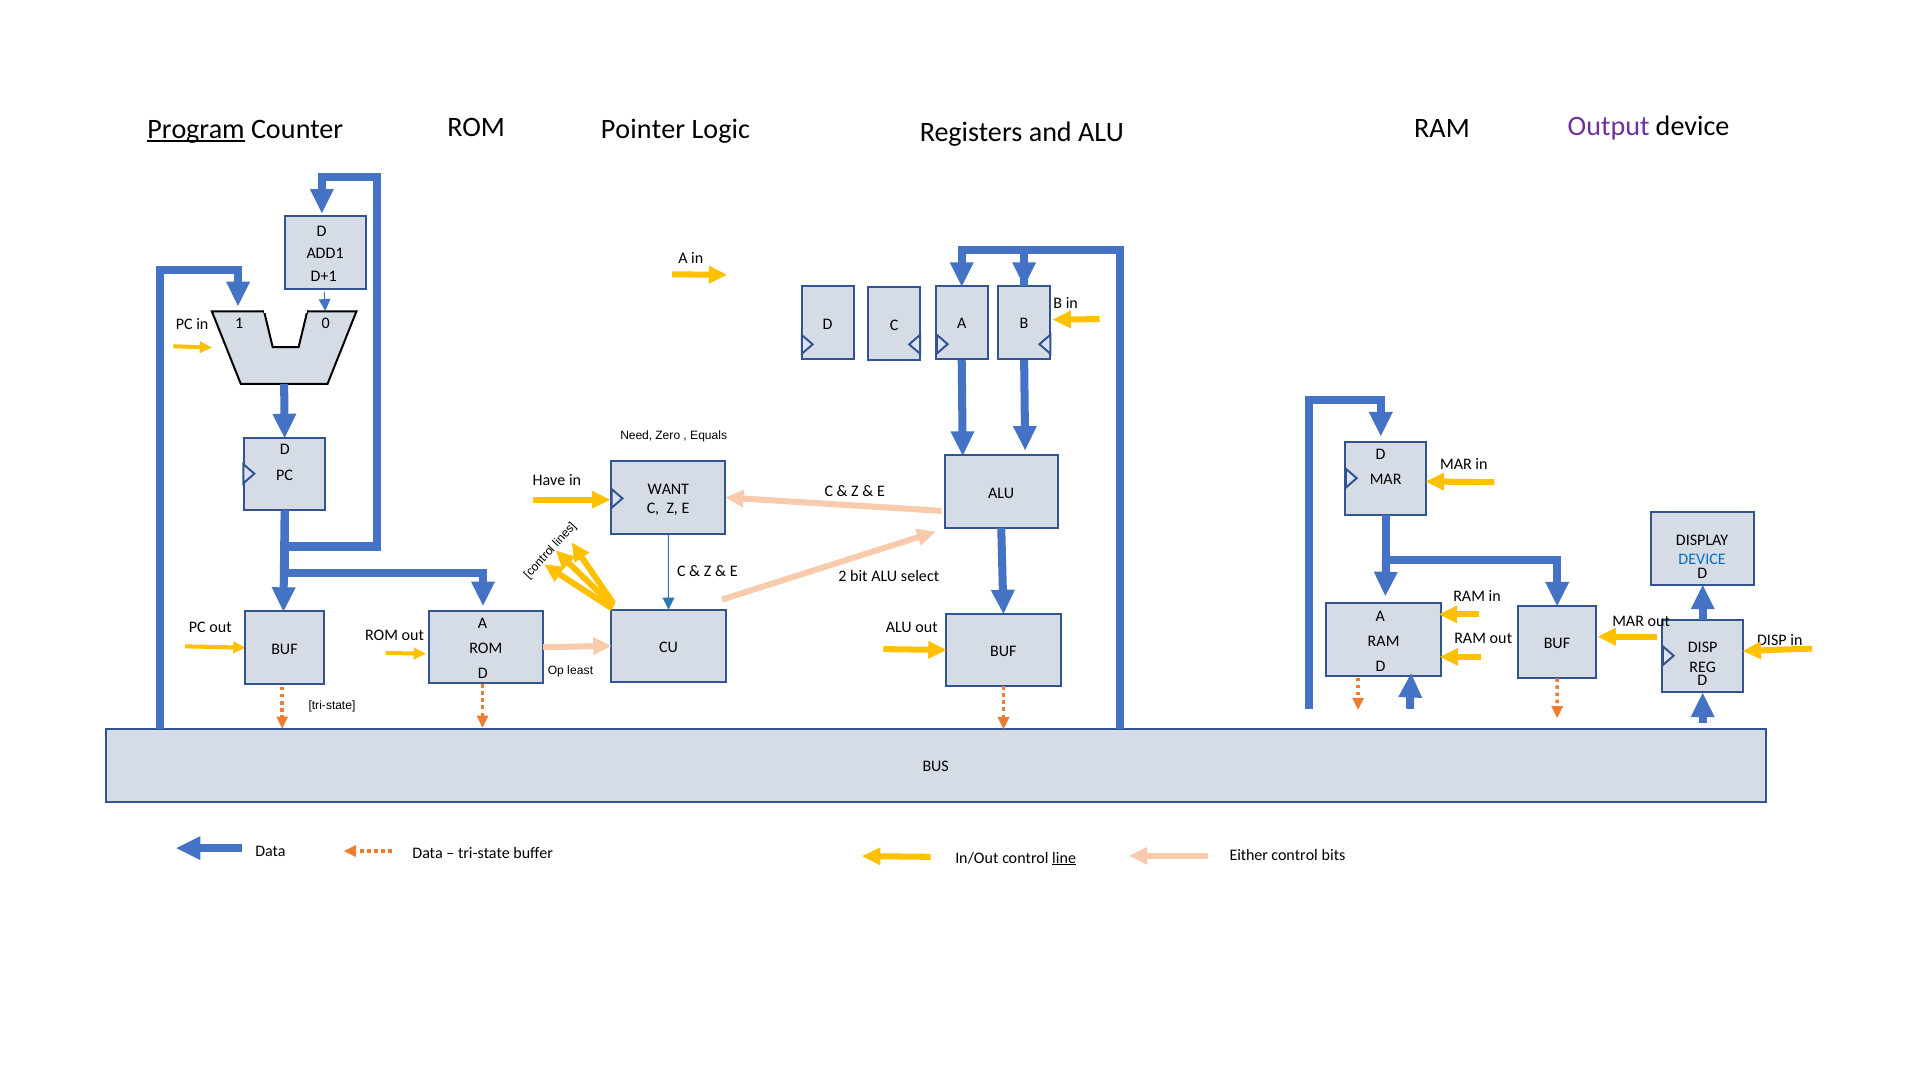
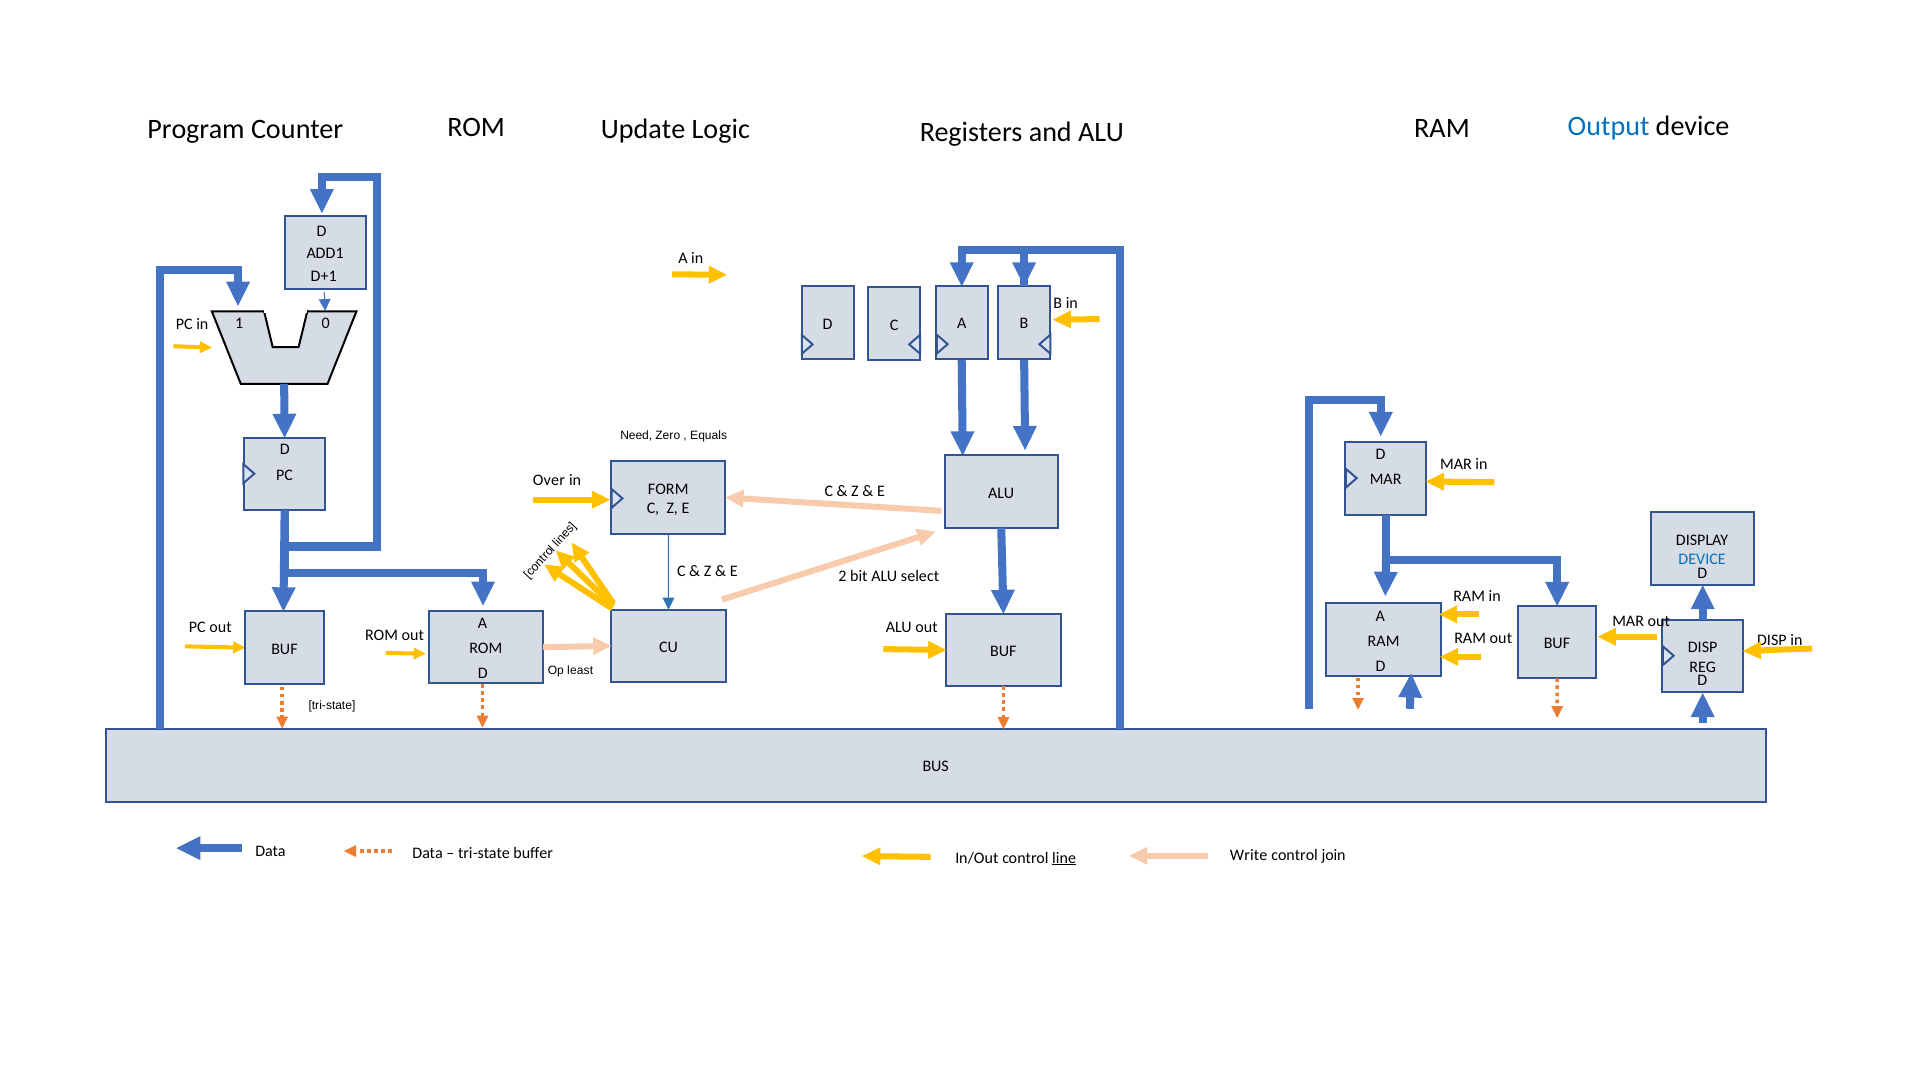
Output colour: purple -> blue
Program underline: present -> none
Pointer: Pointer -> Update
Have: Have -> Over
WANT: WANT -> FORM
Either: Either -> Write
bits: bits -> join
